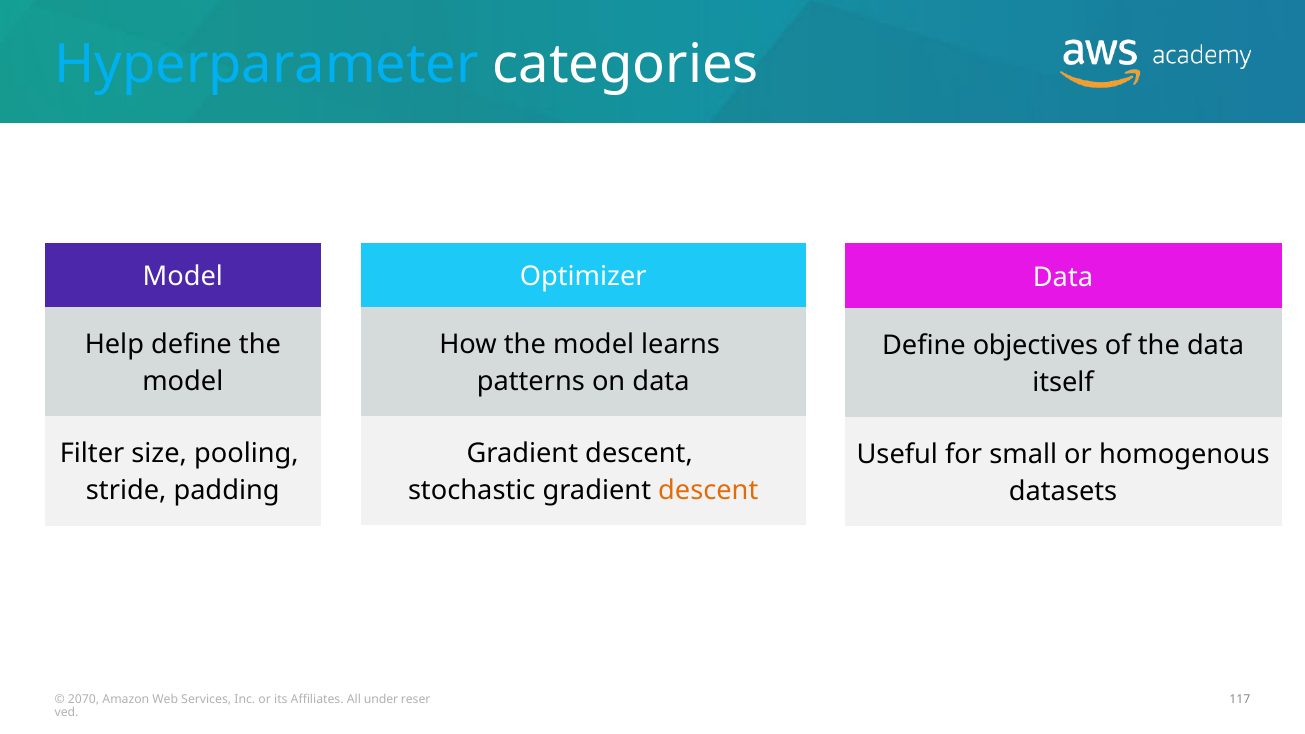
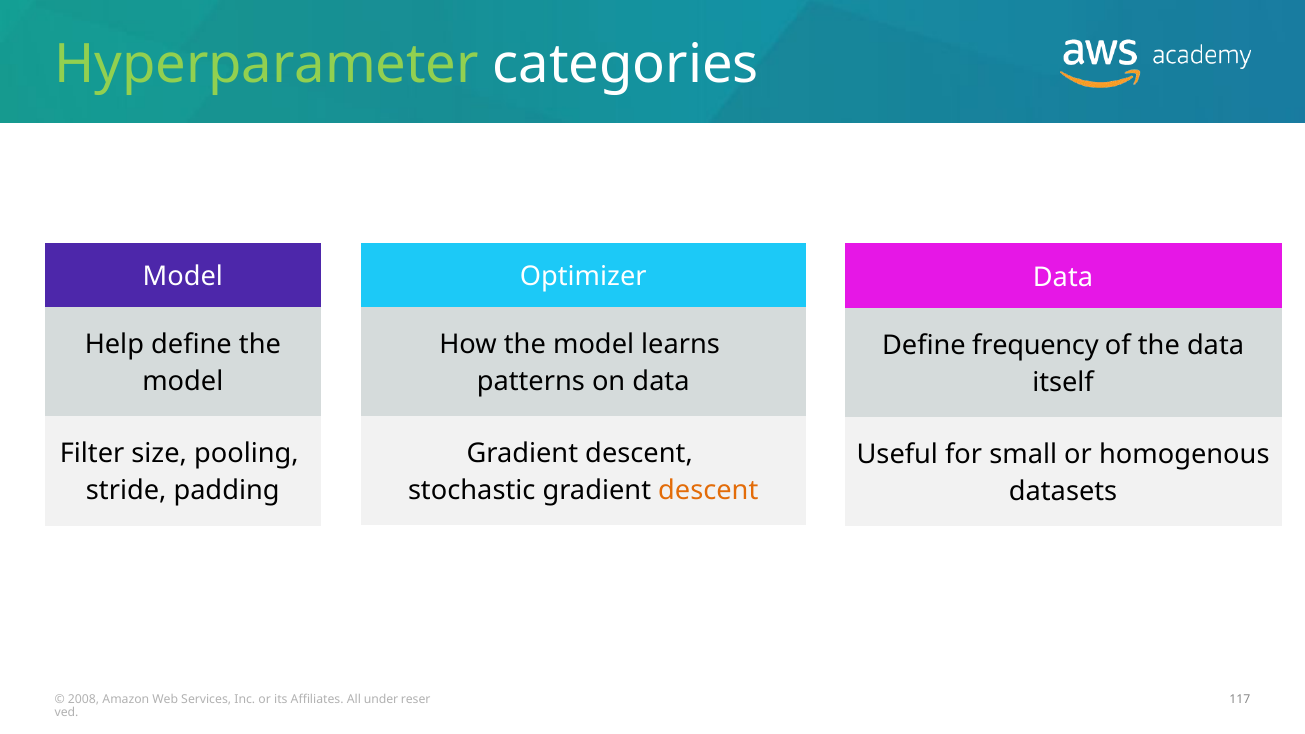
Hyperparameter colour: light blue -> light green
objectives: objectives -> frequency
2070: 2070 -> 2008
